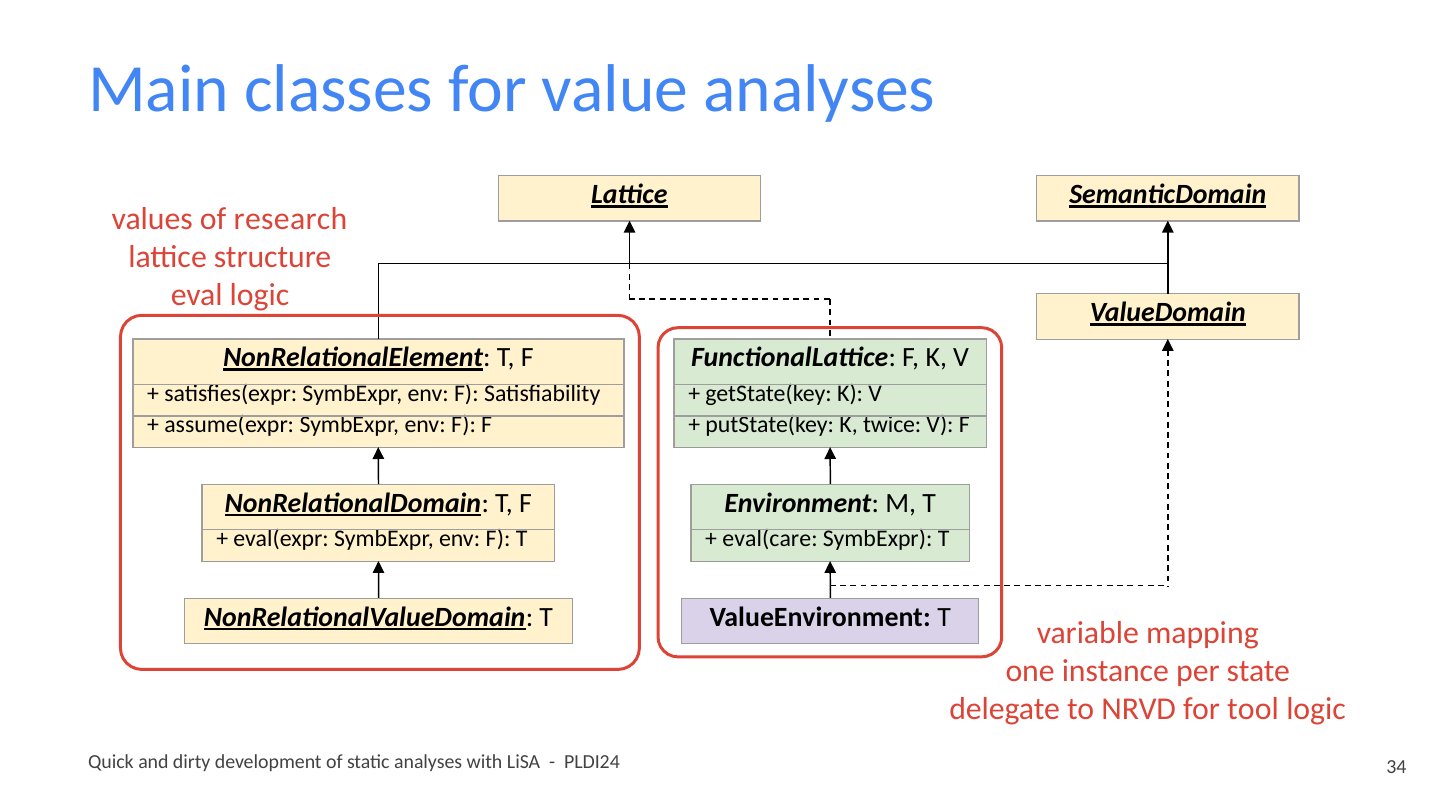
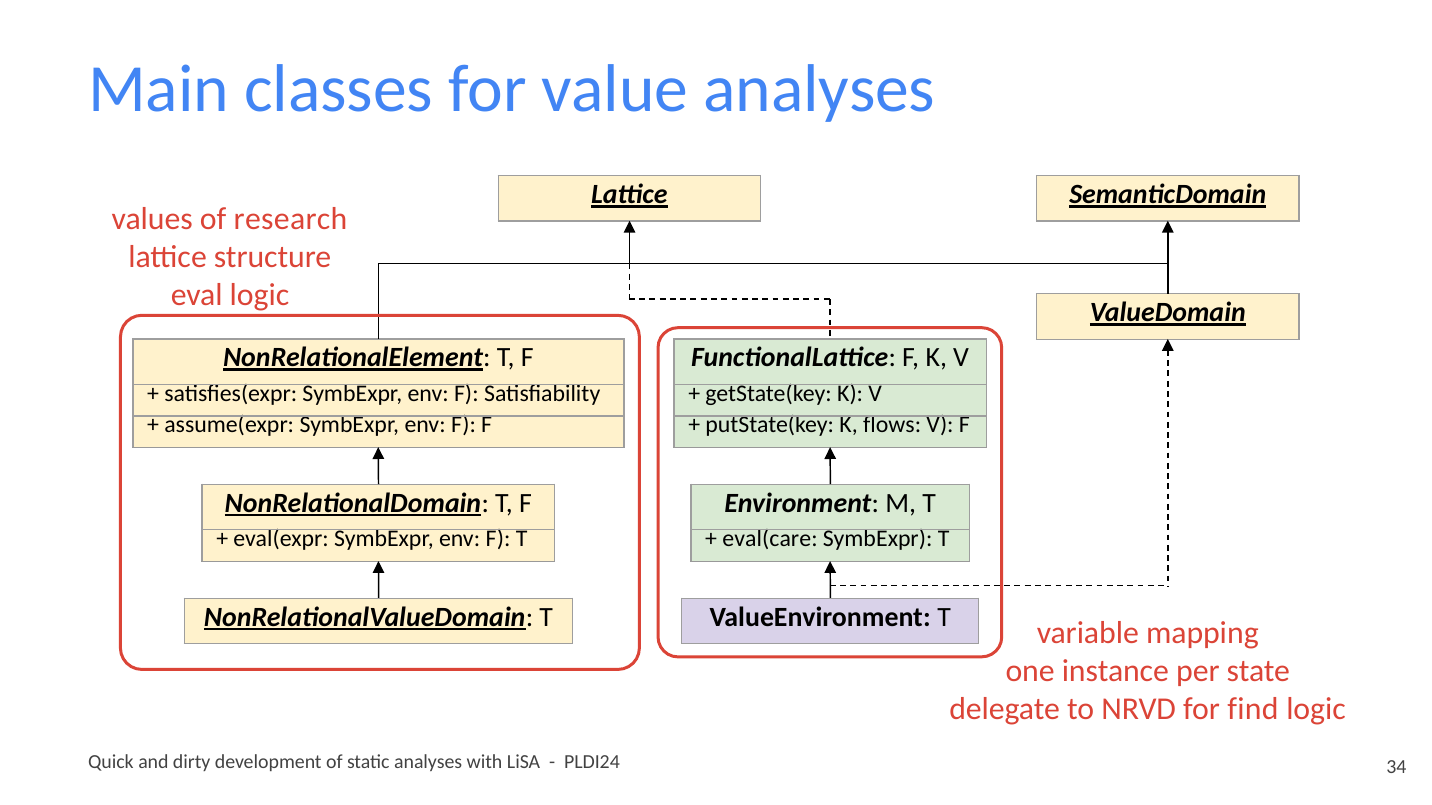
twice: twice -> flows
tool: tool -> find
